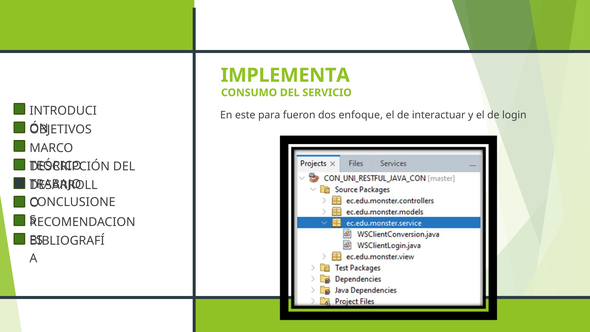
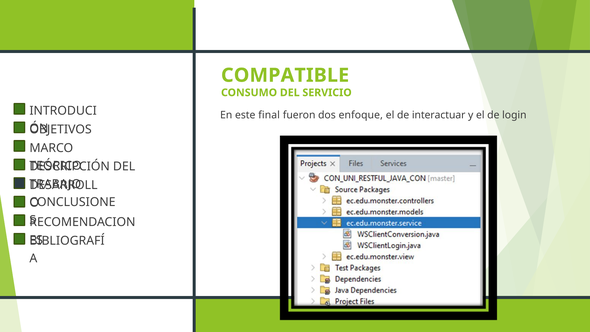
IMPLEMENTA: IMPLEMENTA -> COMPATIBLE
para: para -> final
